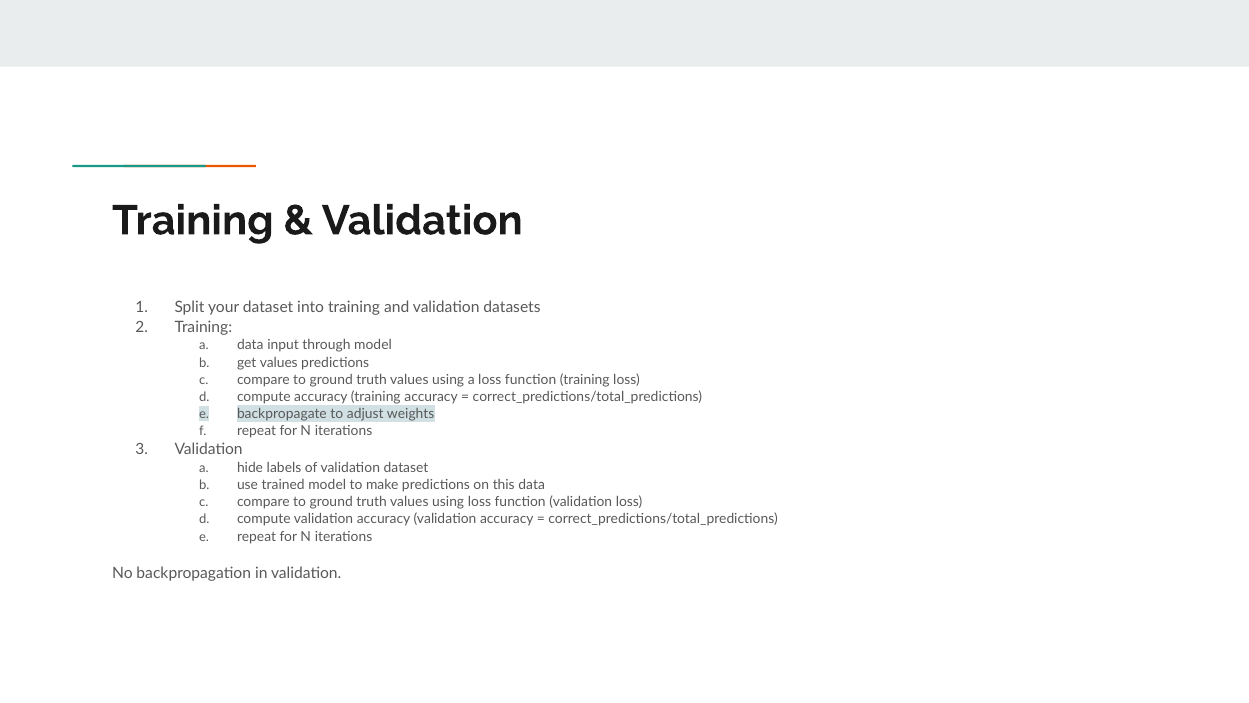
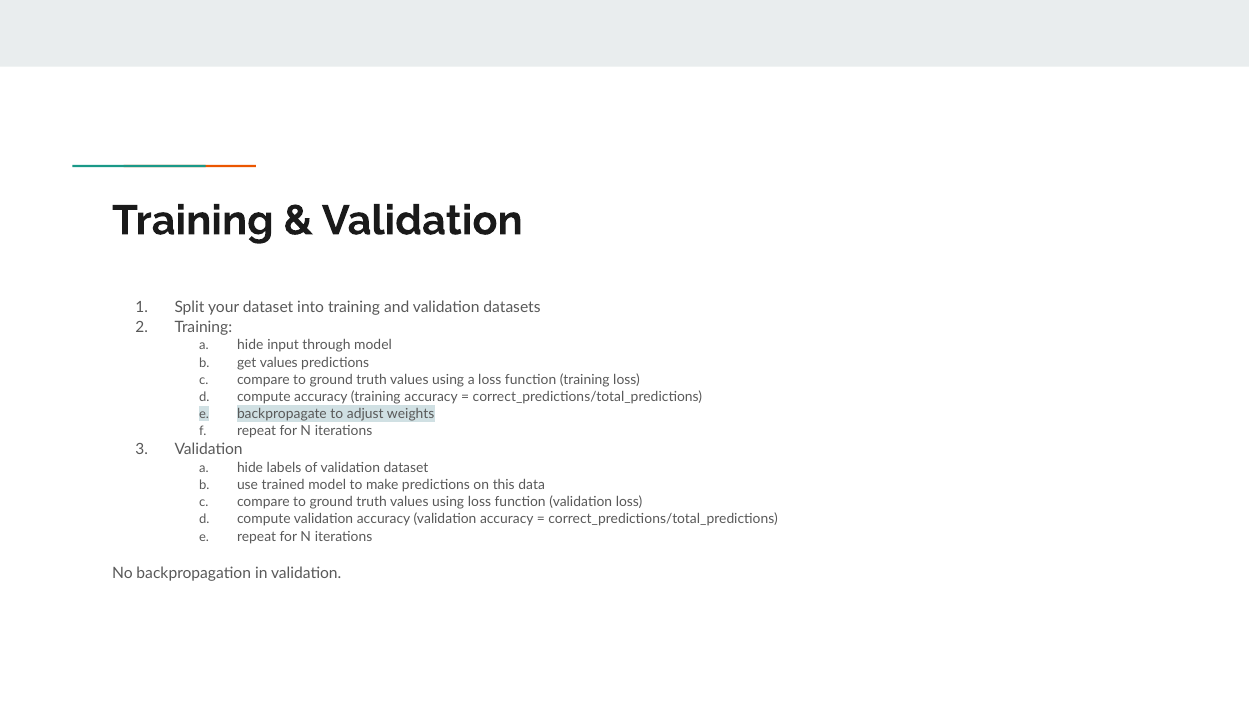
data at (250, 345): data -> hide
